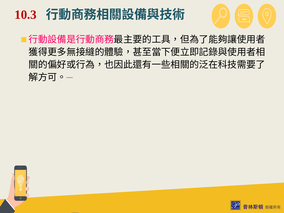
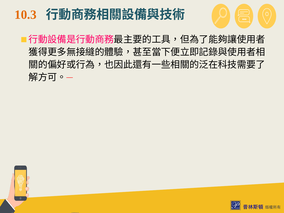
10.3 colour: red -> orange
